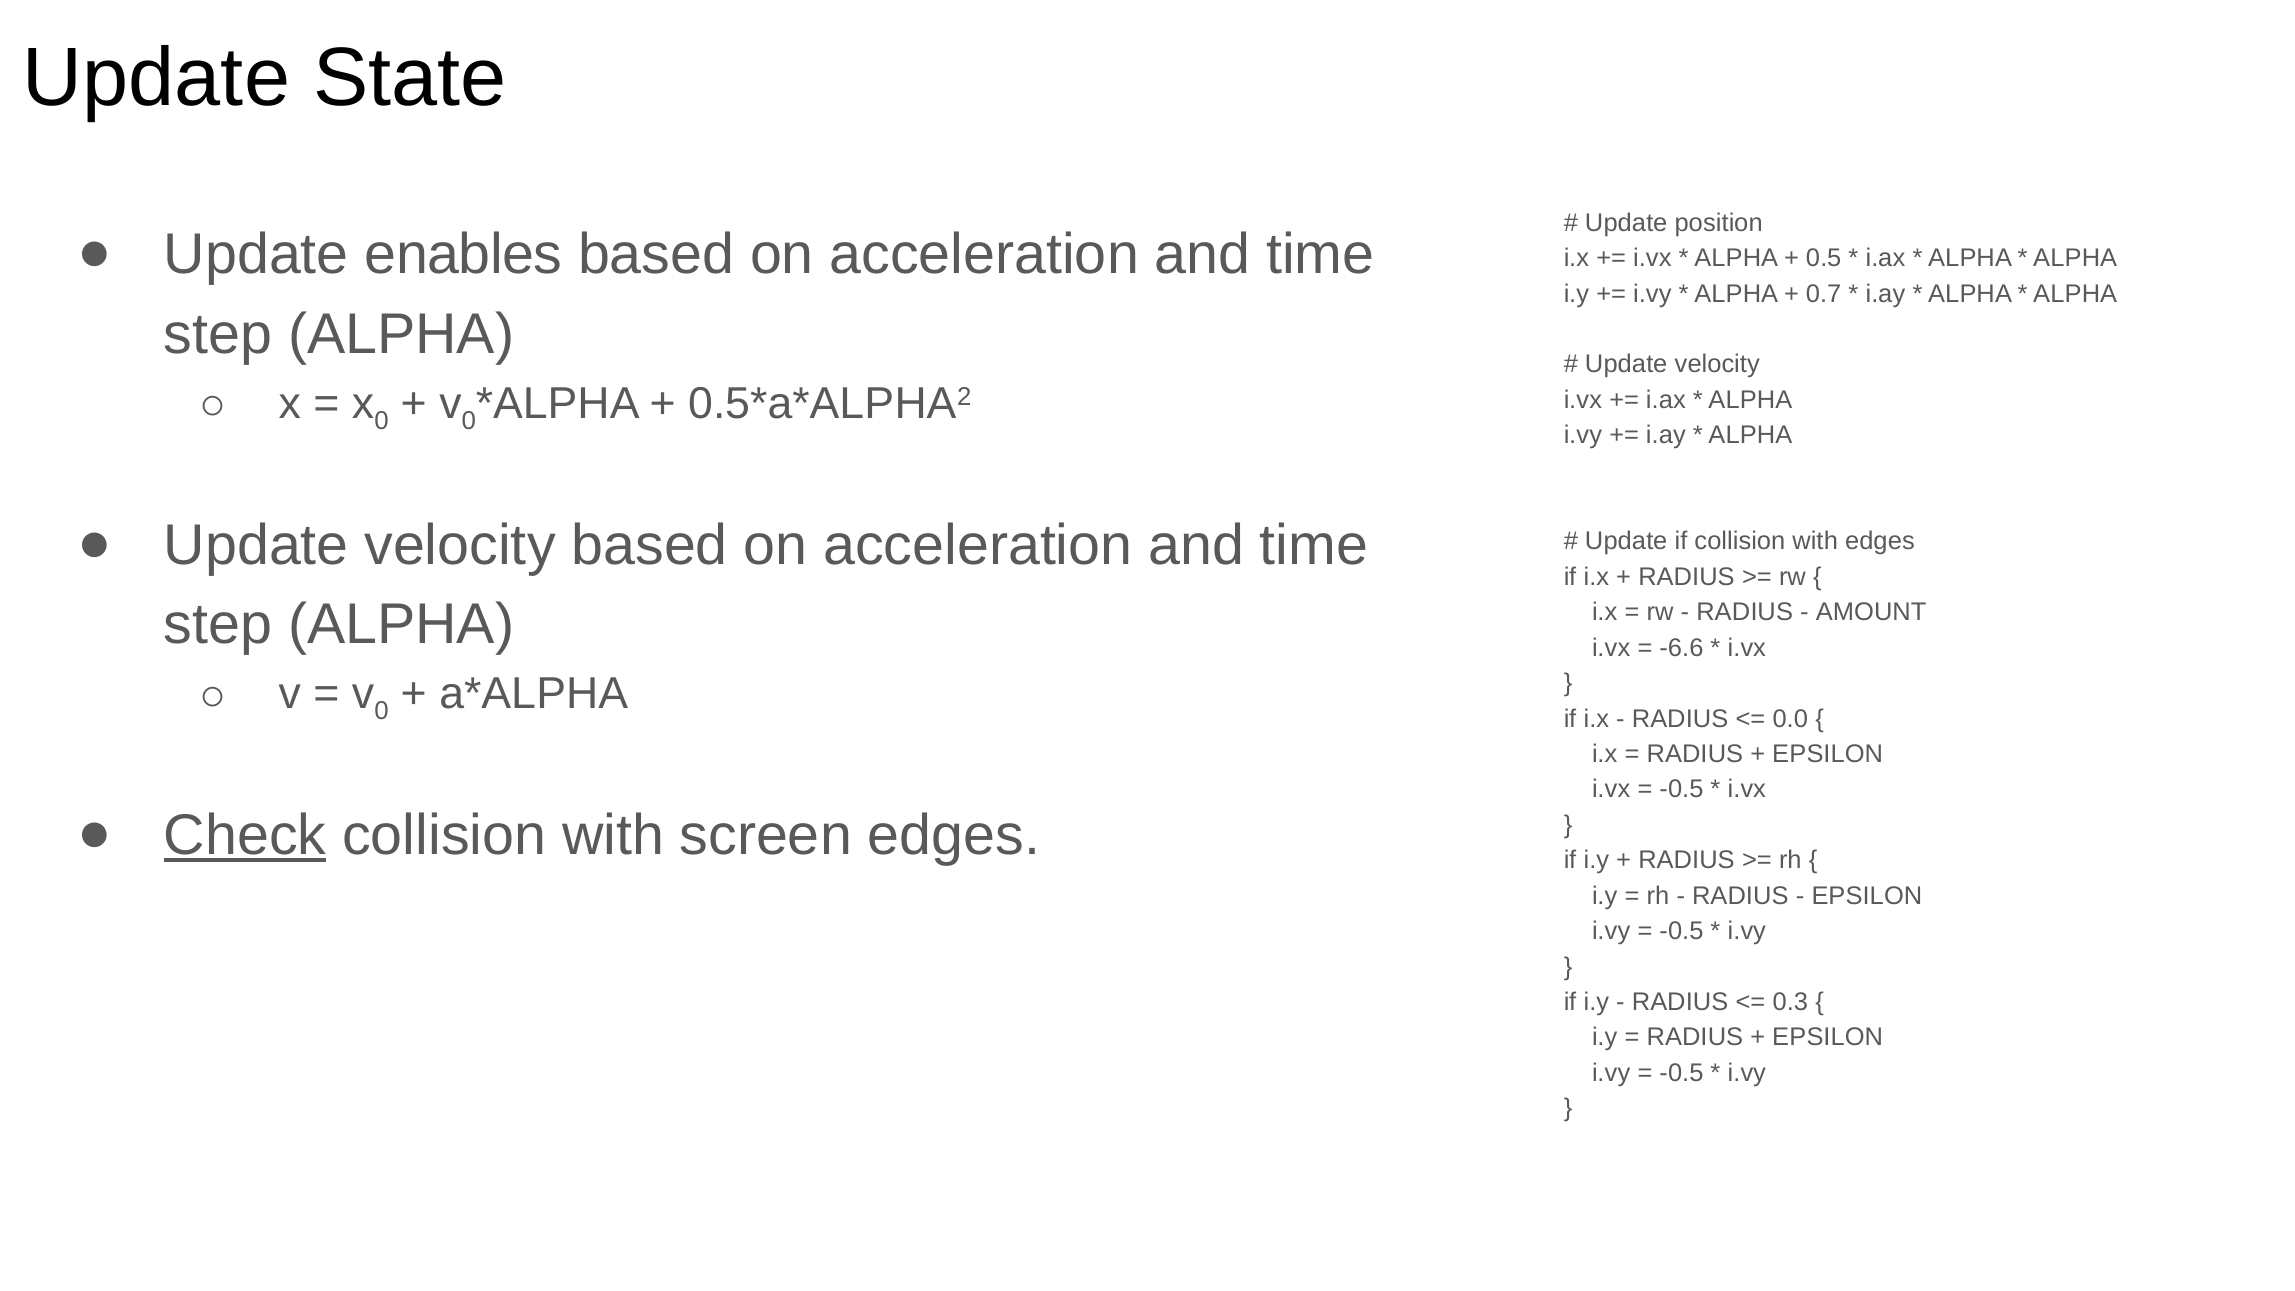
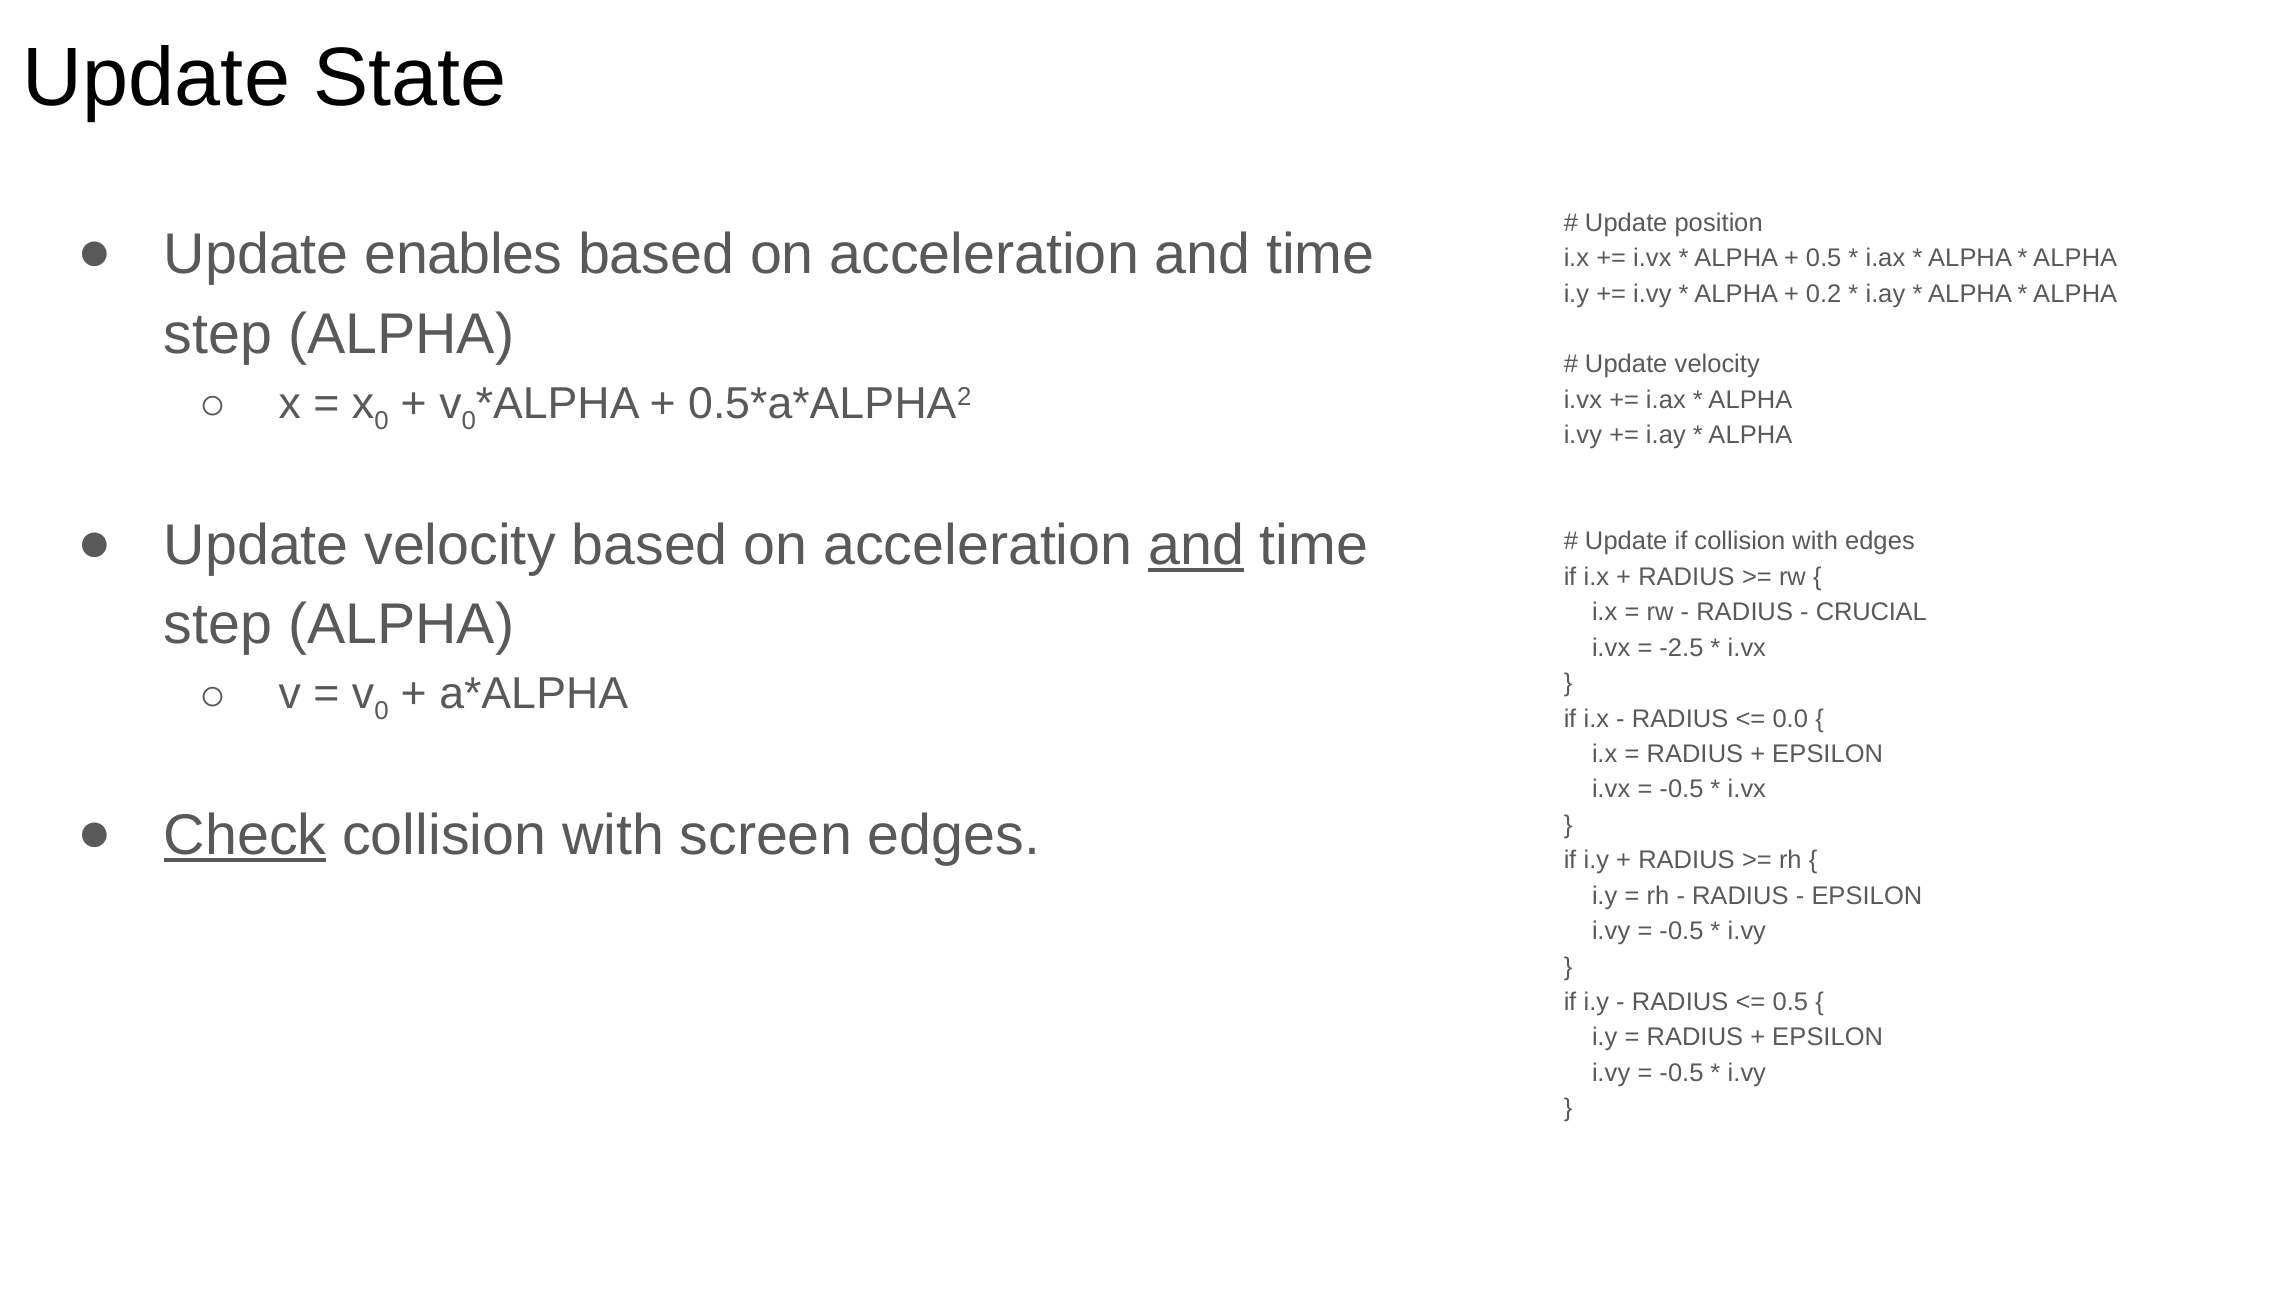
0.7: 0.7 -> 0.2
and at (1196, 545) underline: none -> present
AMOUNT: AMOUNT -> CRUCIAL
-6.6: -6.6 -> -2.5
0.3 at (1790, 1002): 0.3 -> 0.5
